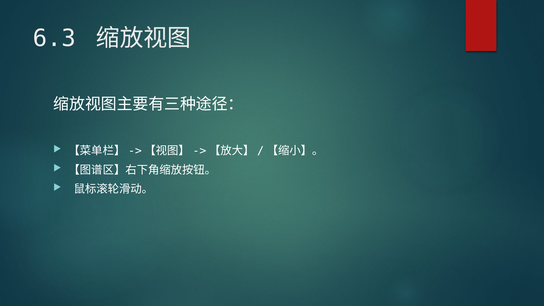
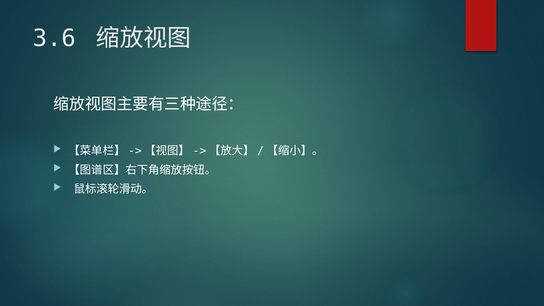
6.3: 6.3 -> 3.6
